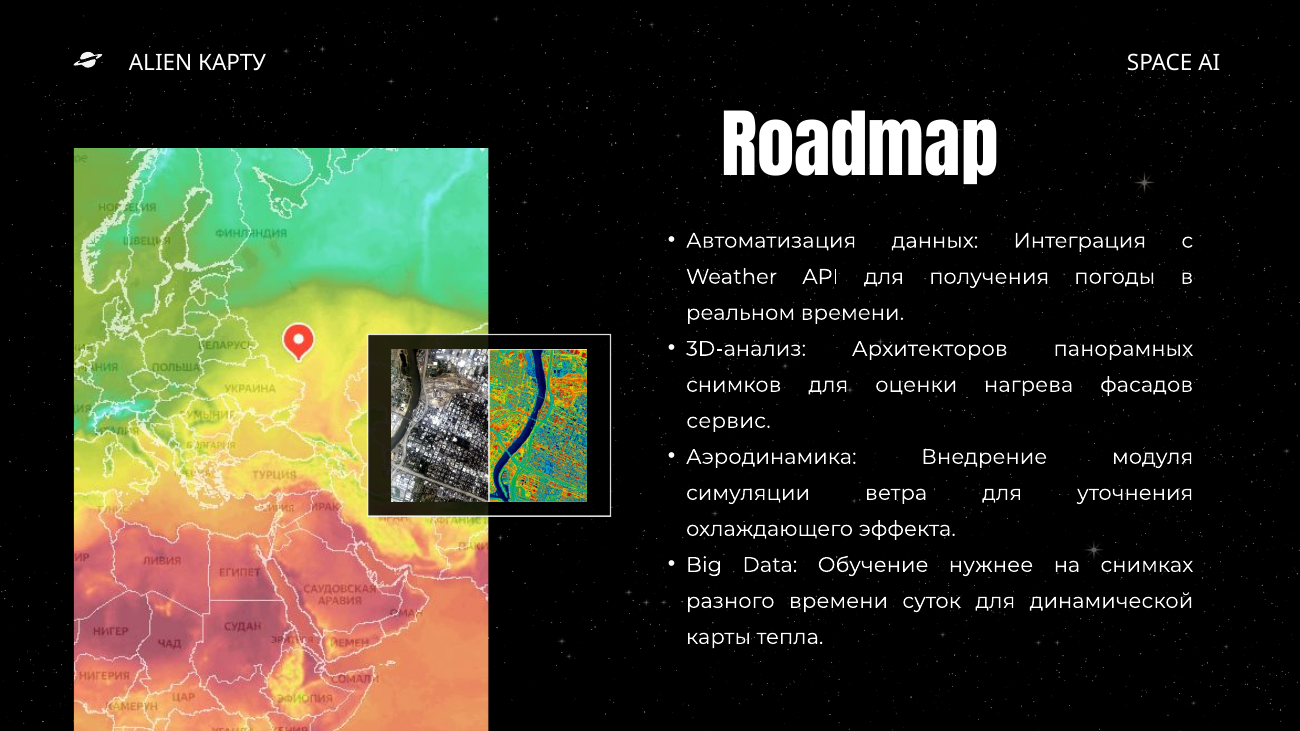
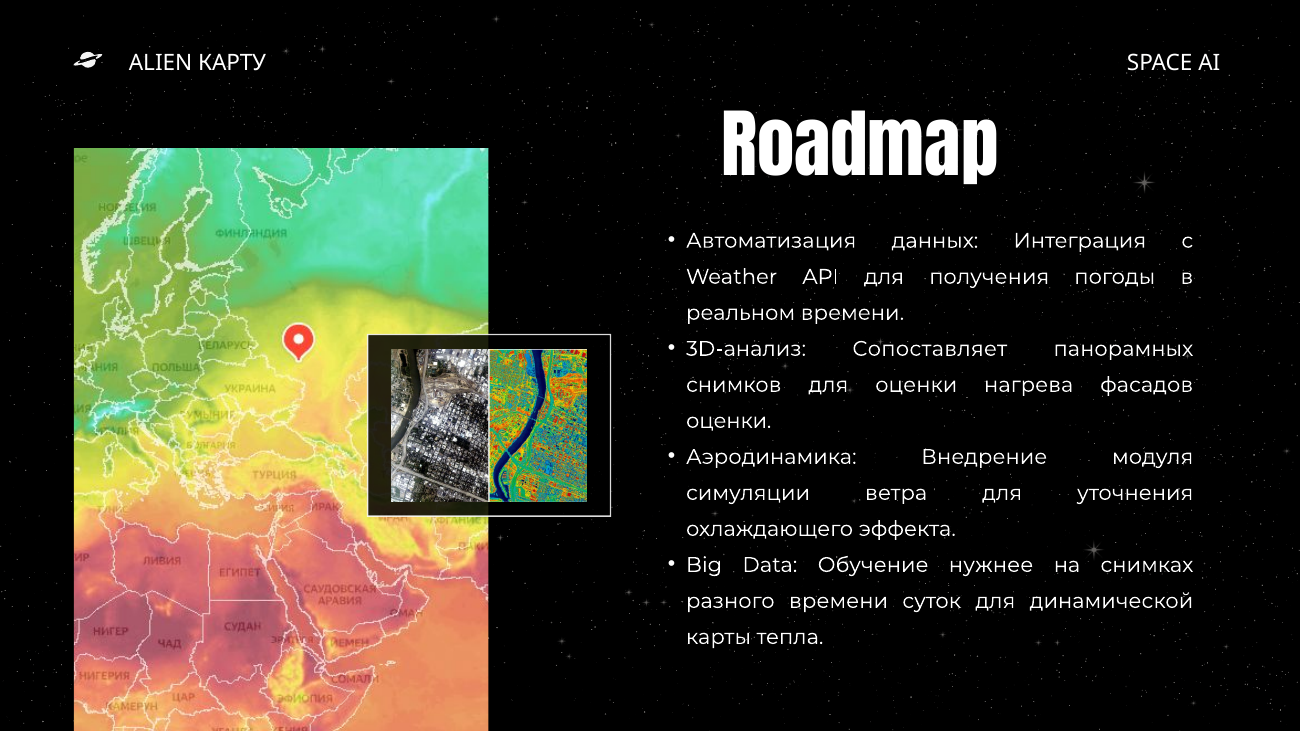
Архитекторов: Архитекторов -> Сопоставляет
сервис at (728, 421): сервис -> оценки
